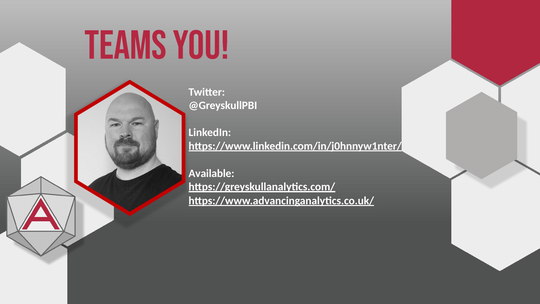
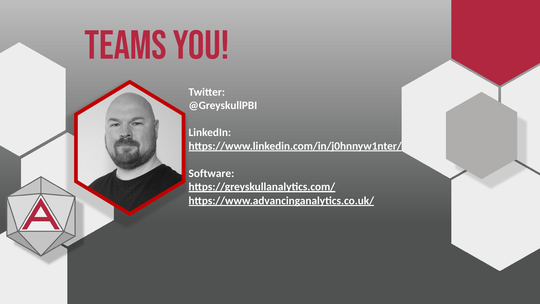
Available: Available -> Software
